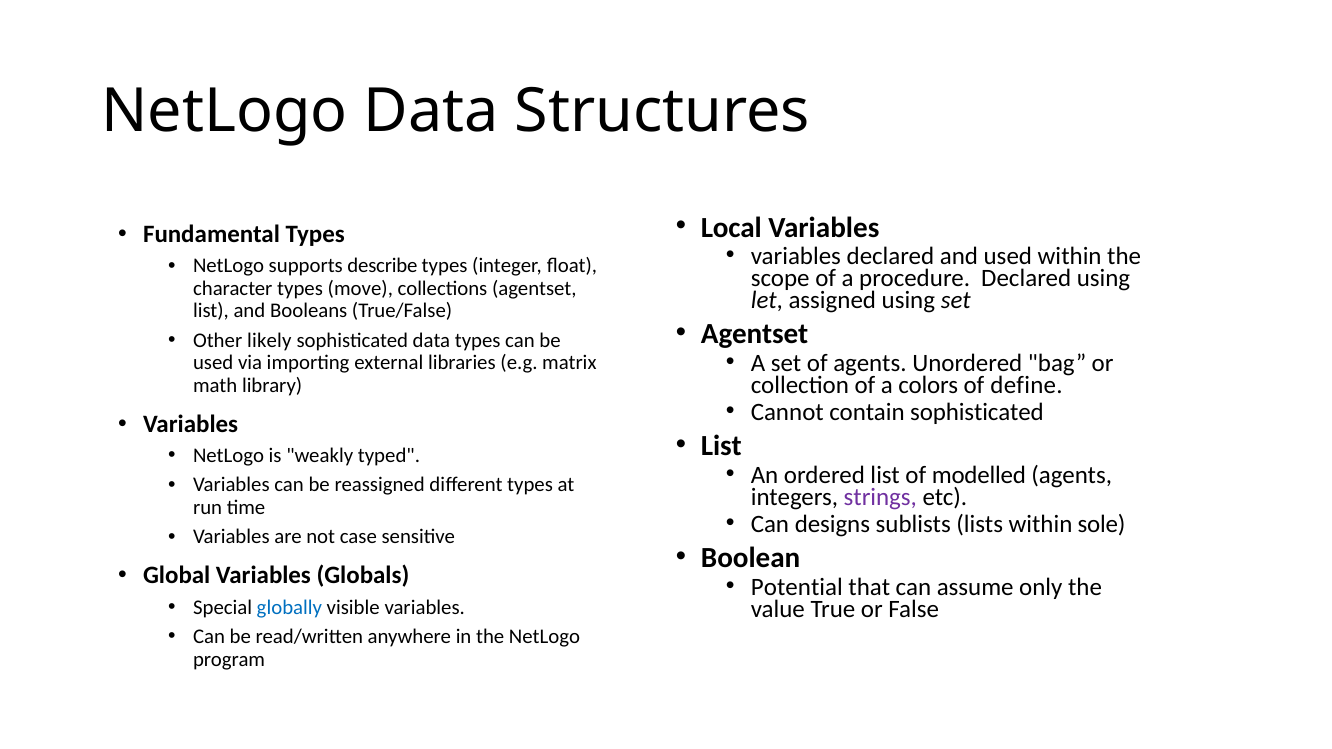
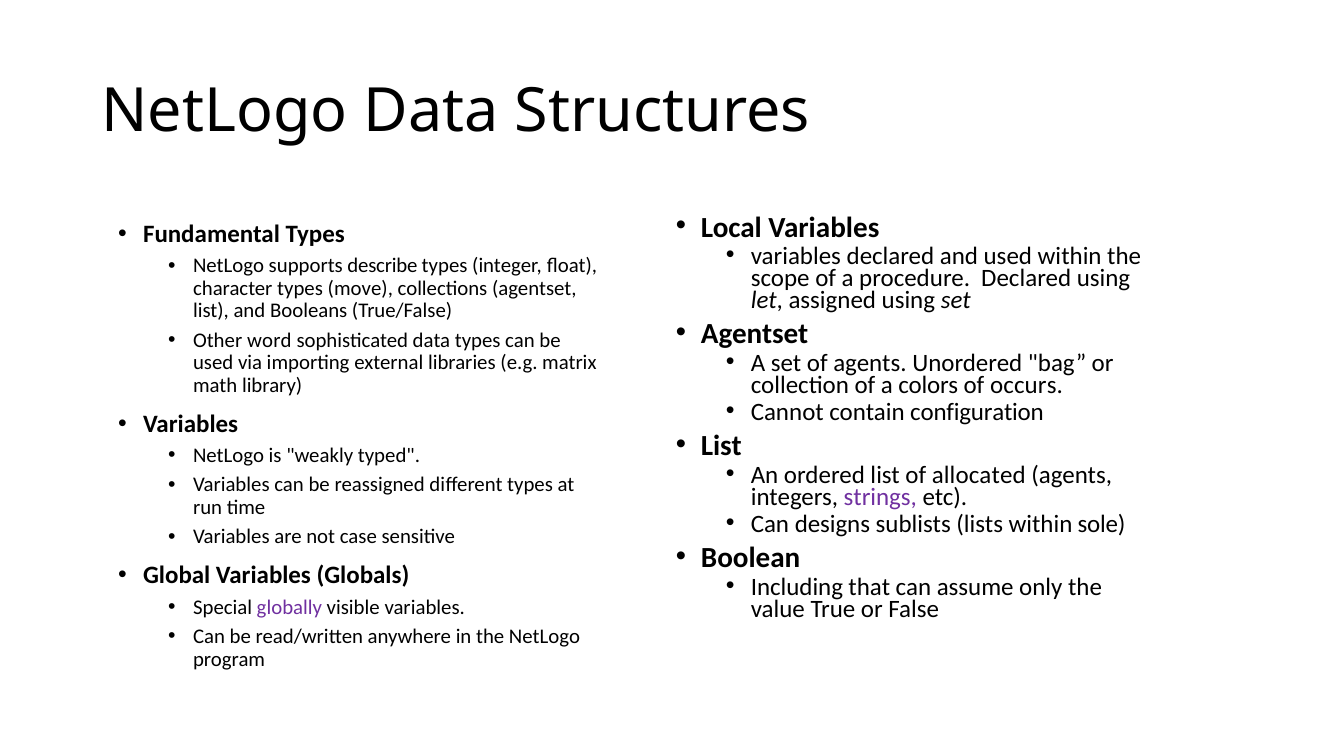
likely: likely -> word
define: define -> occurs
contain sophisticated: sophisticated -> configuration
modelled: modelled -> allocated
Potential: Potential -> Including
globally colour: blue -> purple
